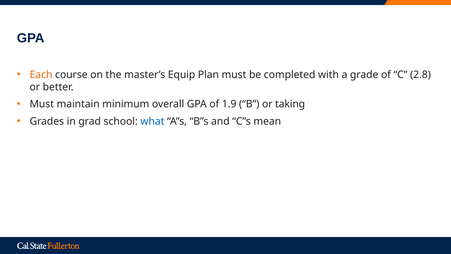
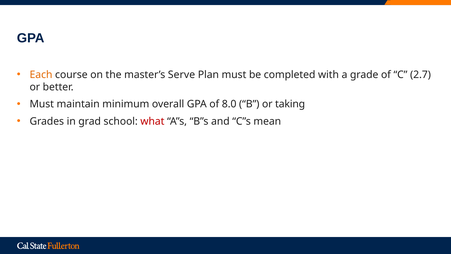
Equip: Equip -> Serve
2.8: 2.8 -> 2.7
1.9: 1.9 -> 8.0
what colour: blue -> red
